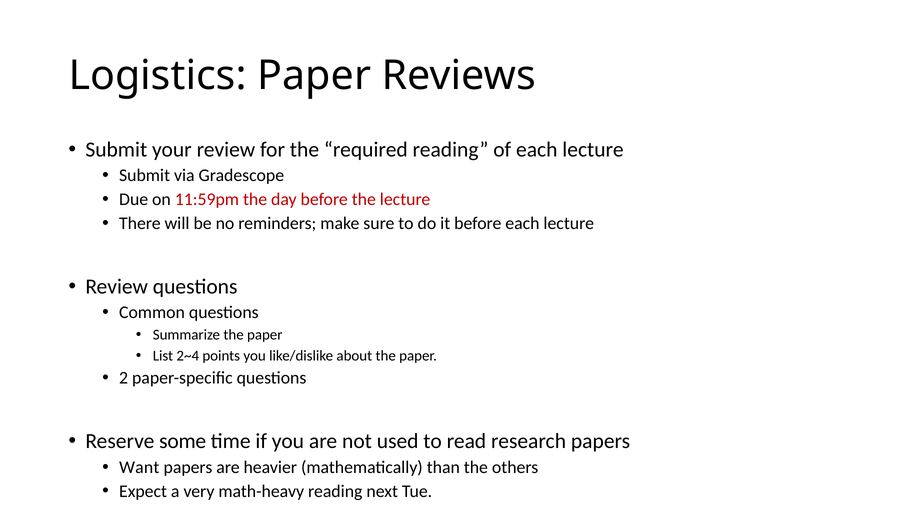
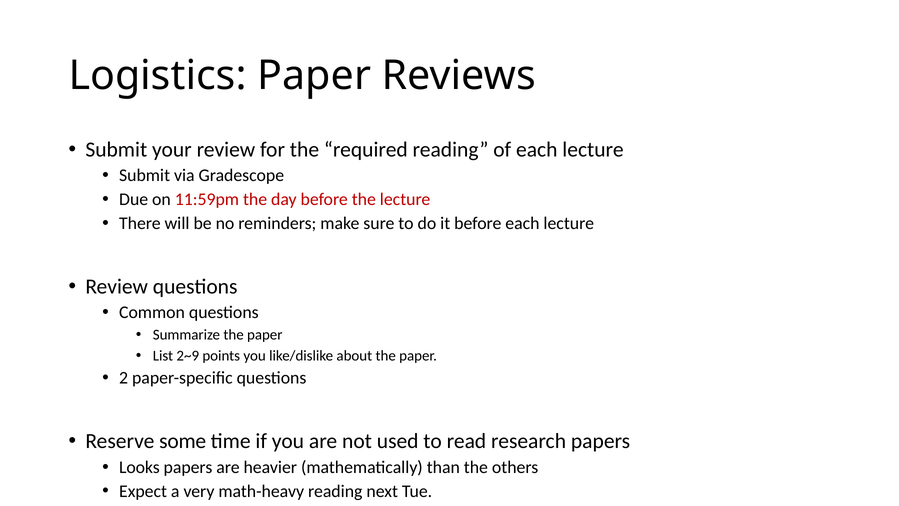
2~4: 2~4 -> 2~9
Want: Want -> Looks
